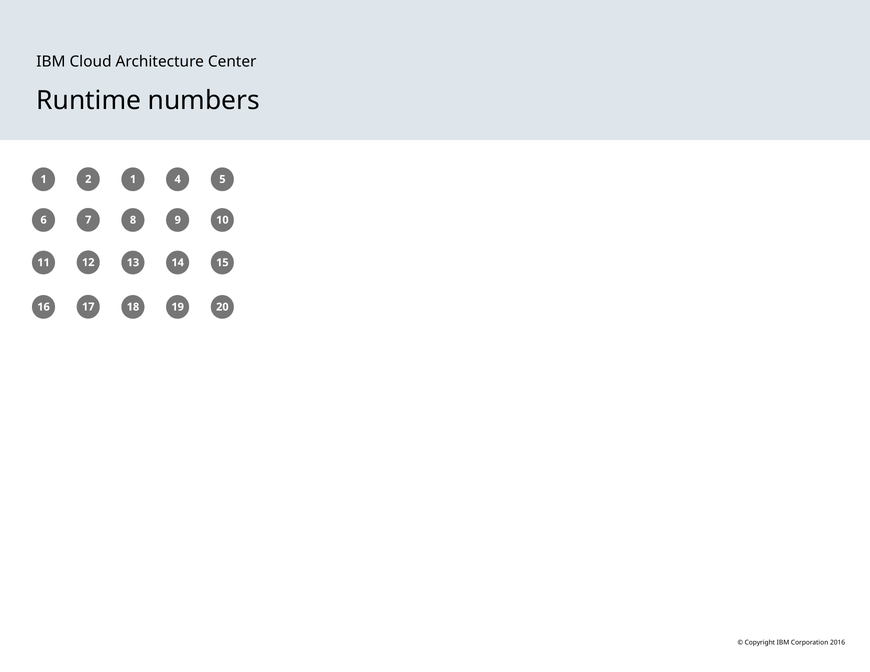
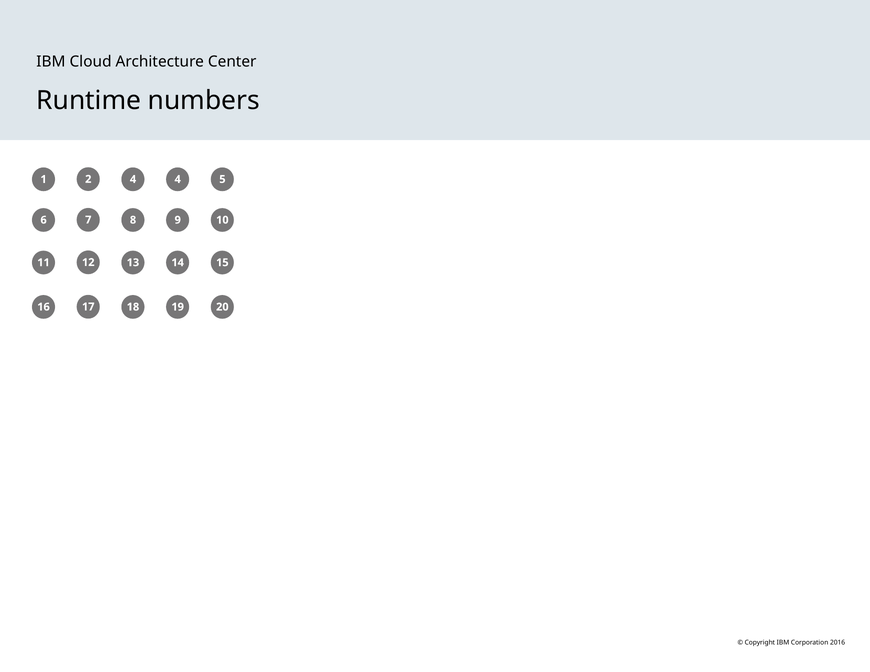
2 1: 1 -> 4
